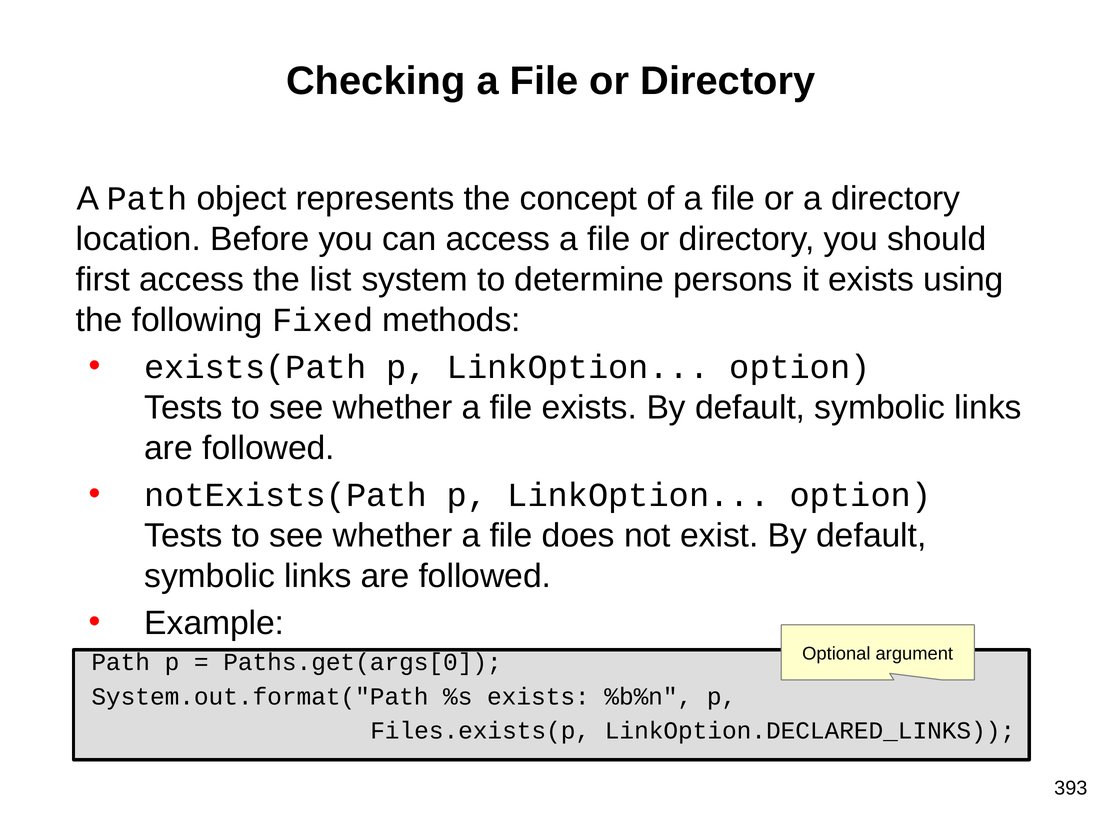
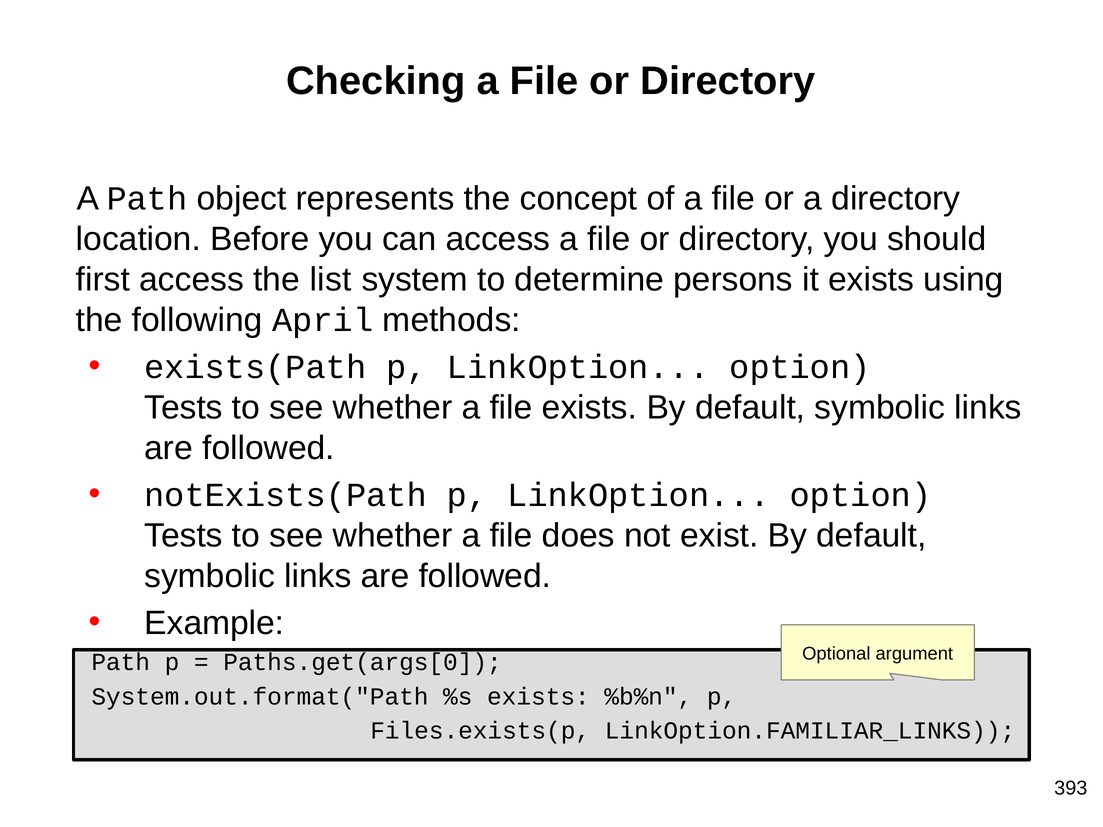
Fixed: Fixed -> April
LinkOption.DECLARED_LINKS: LinkOption.DECLARED_LINKS -> LinkOption.FAMILIAR_LINKS
